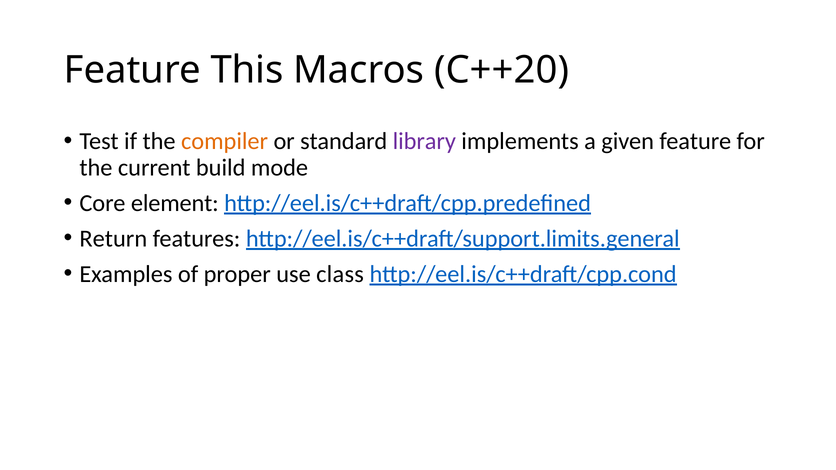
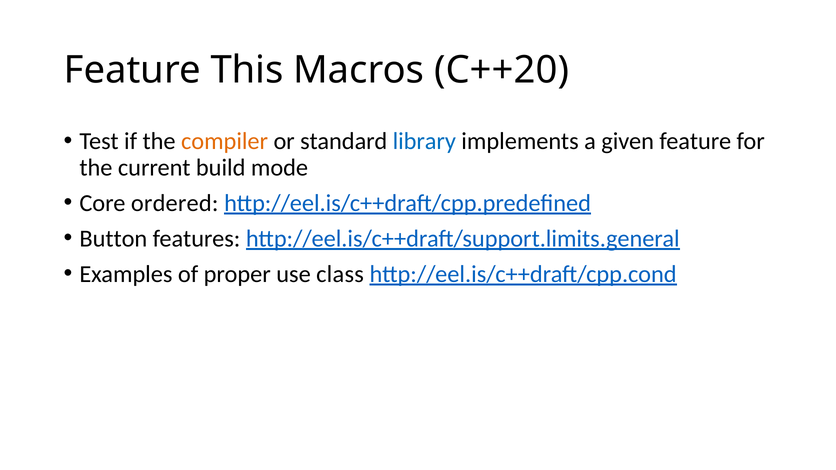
library colour: purple -> blue
element: element -> ordered
Return: Return -> Button
